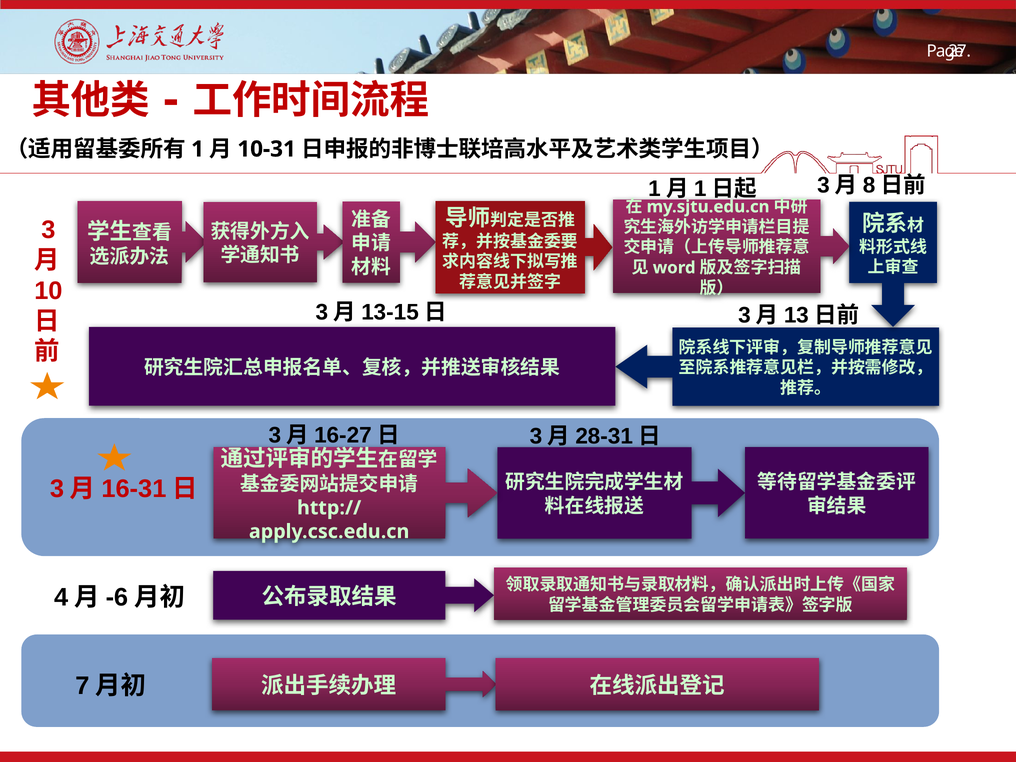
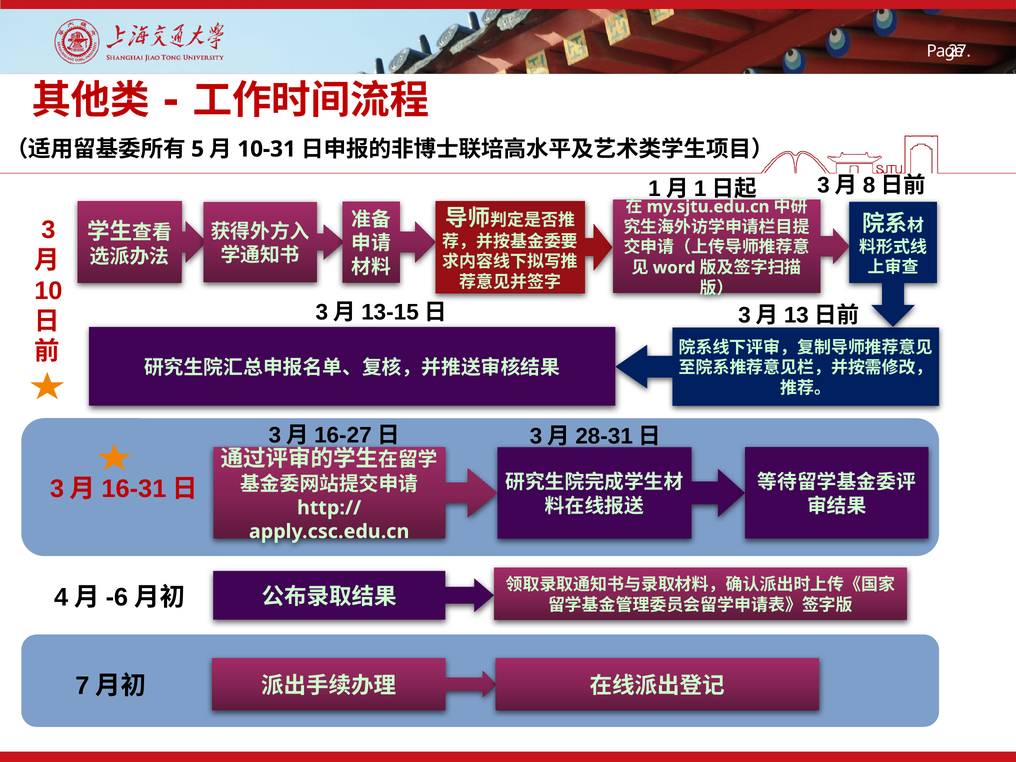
1: 1 -> 5
